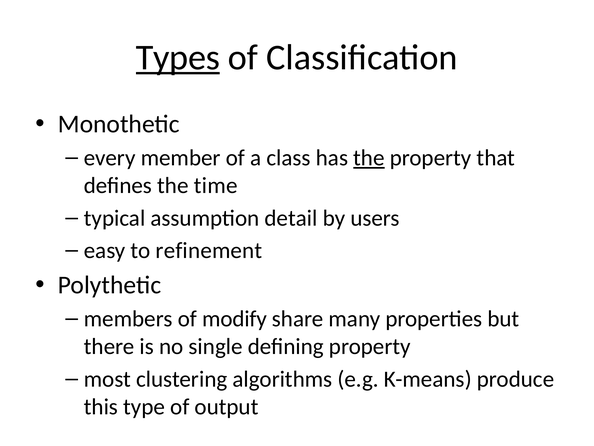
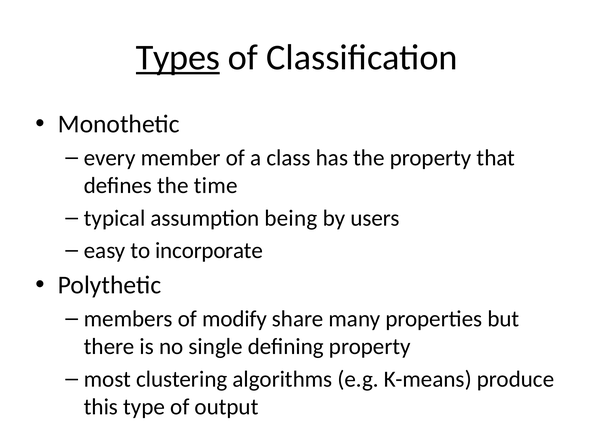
the at (369, 158) underline: present -> none
detail: detail -> being
refinement: refinement -> incorporate
